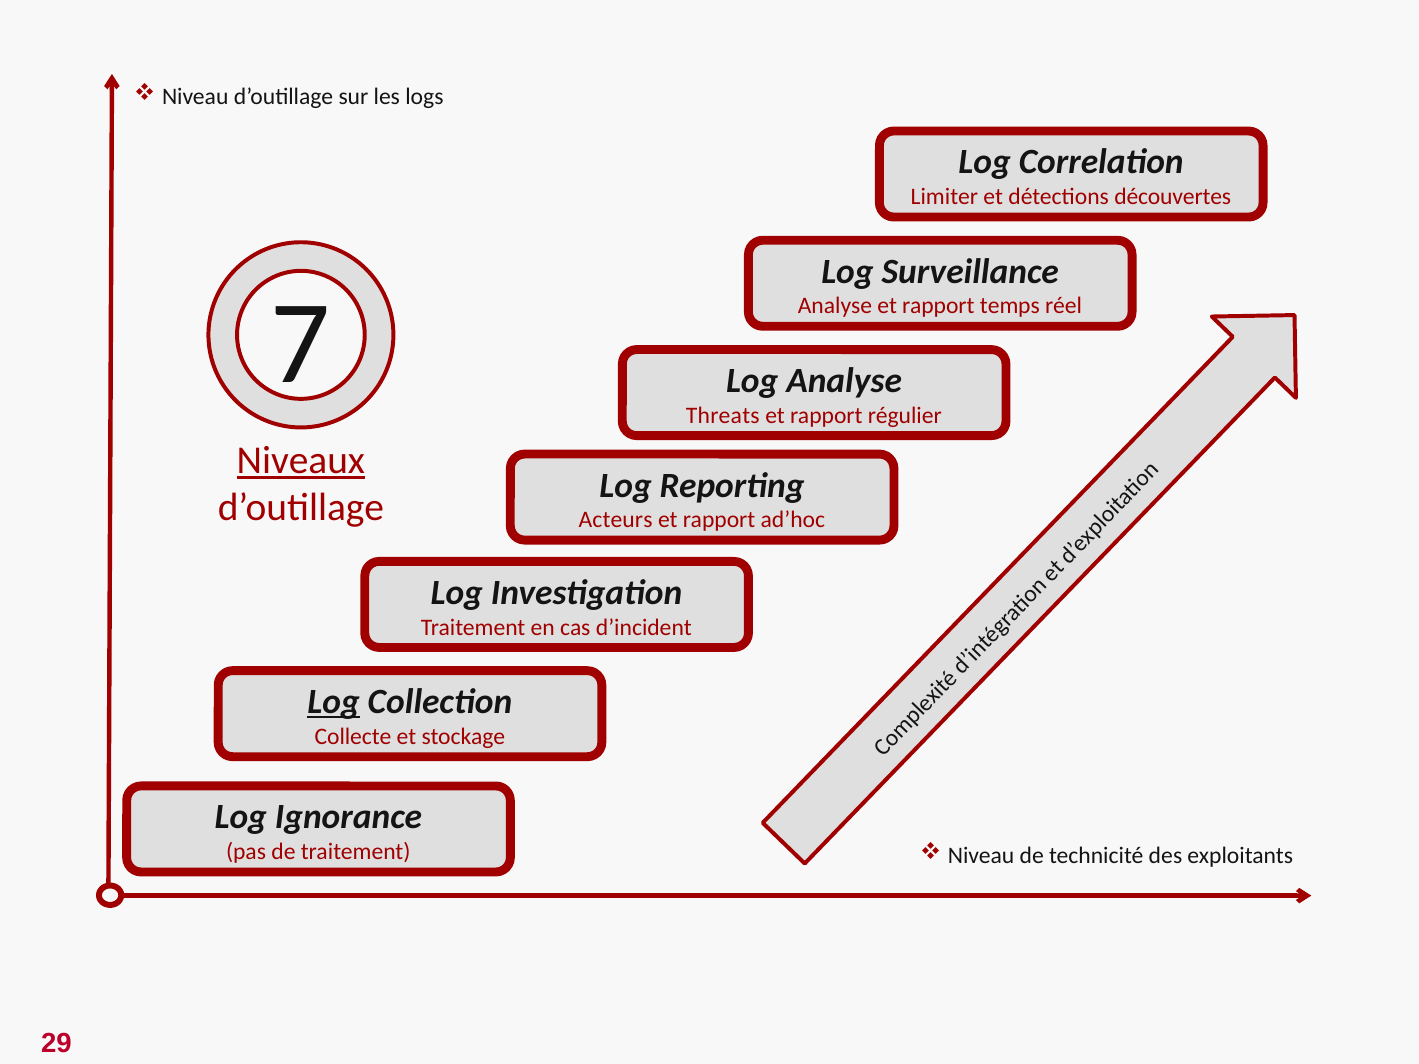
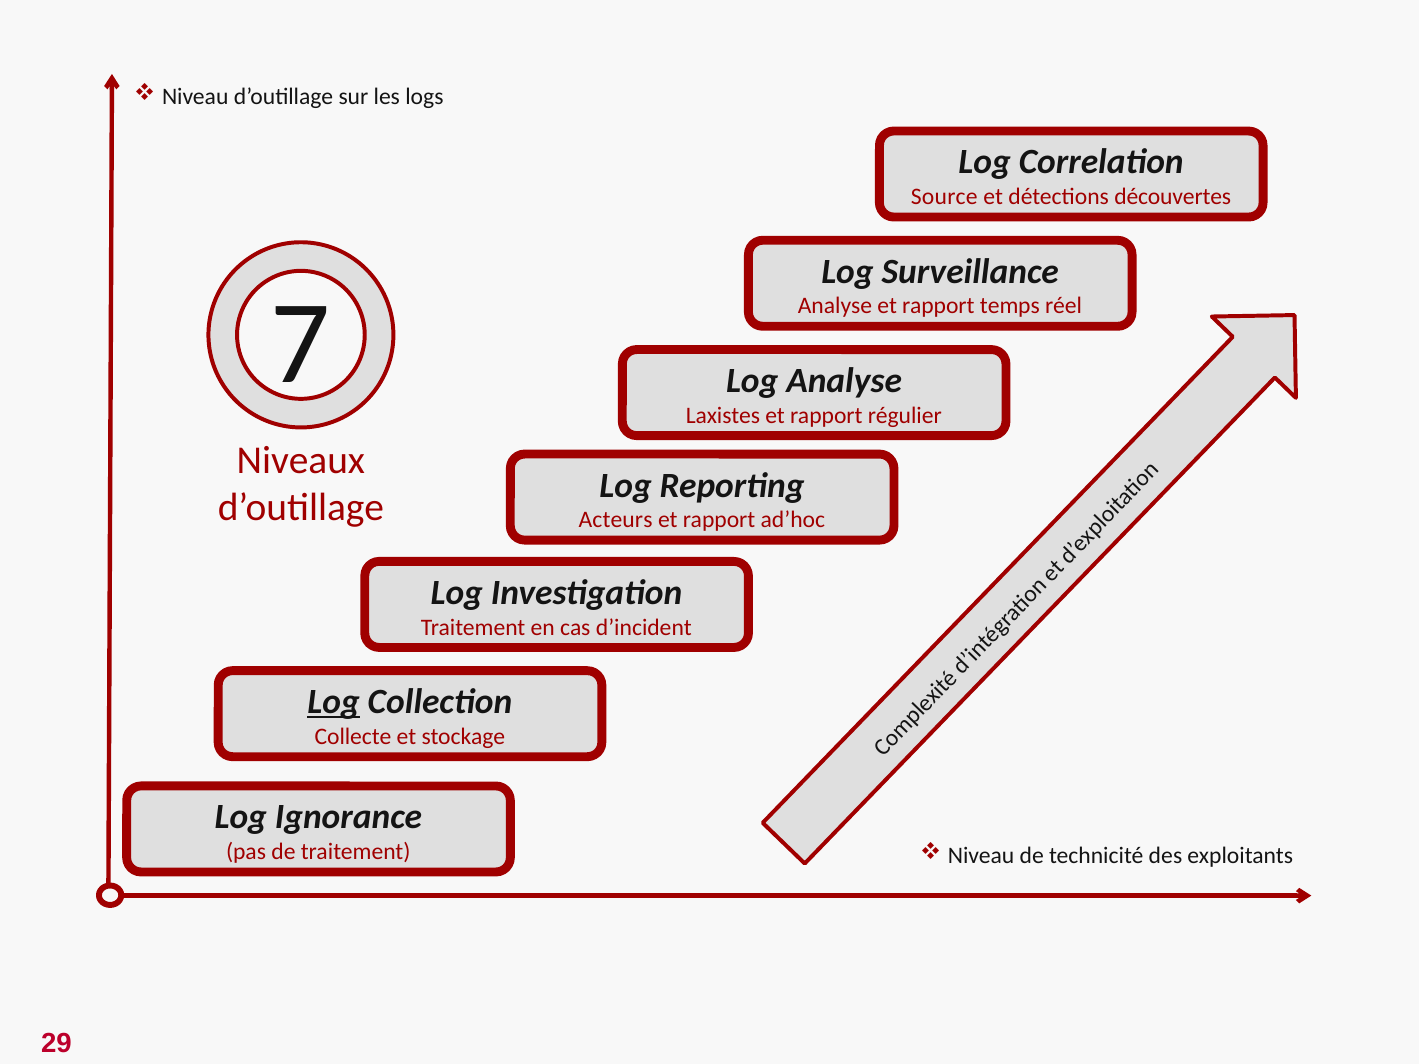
Limiter: Limiter -> Source
Threats: Threats -> Laxistes
Niveaux underline: present -> none
